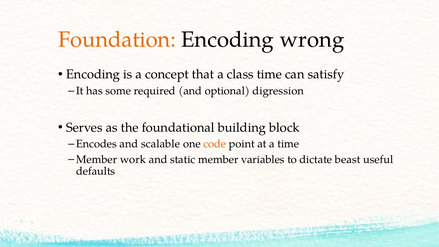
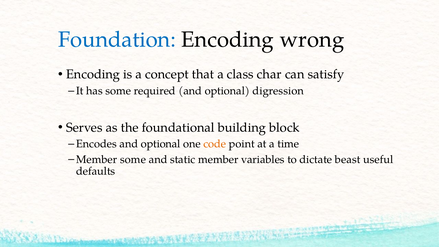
Foundation colour: orange -> blue
class time: time -> char
Encodes and scalable: scalable -> optional
Member work: work -> some
